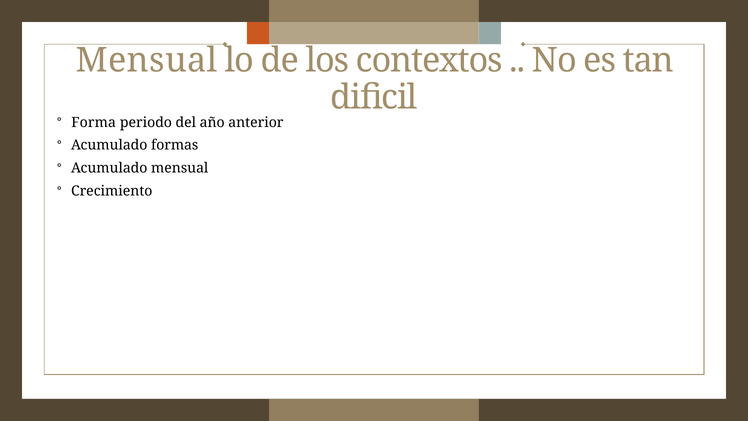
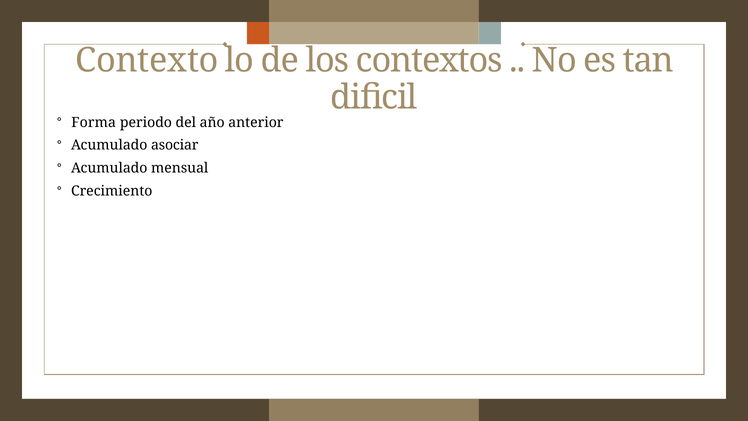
Mensual at (147, 61): Mensual -> Contexto
formas: formas -> asociar
